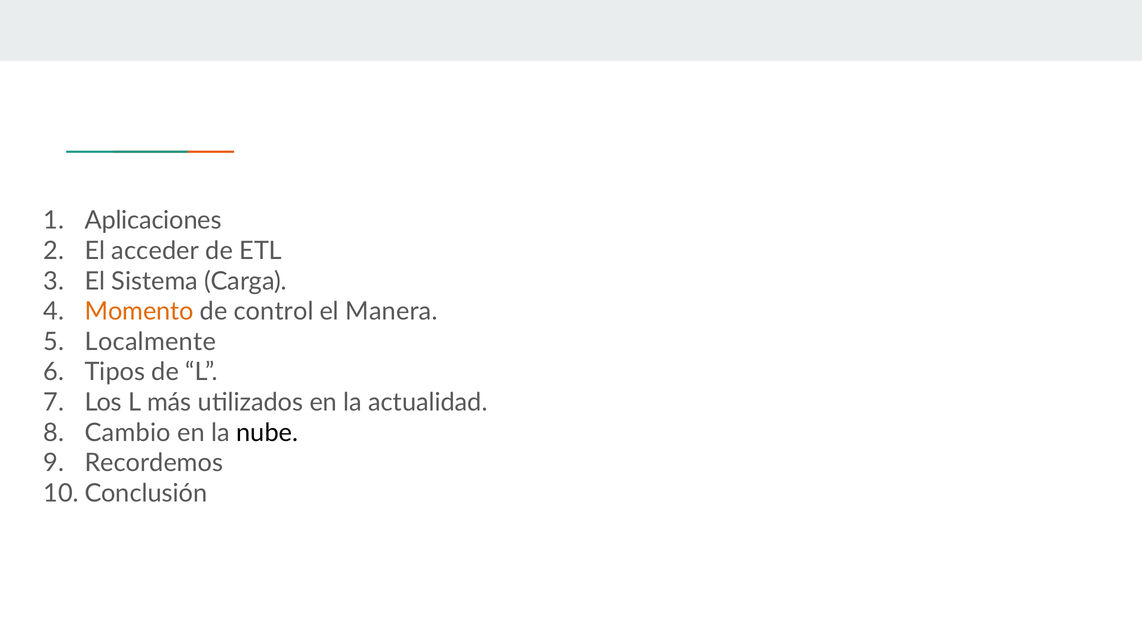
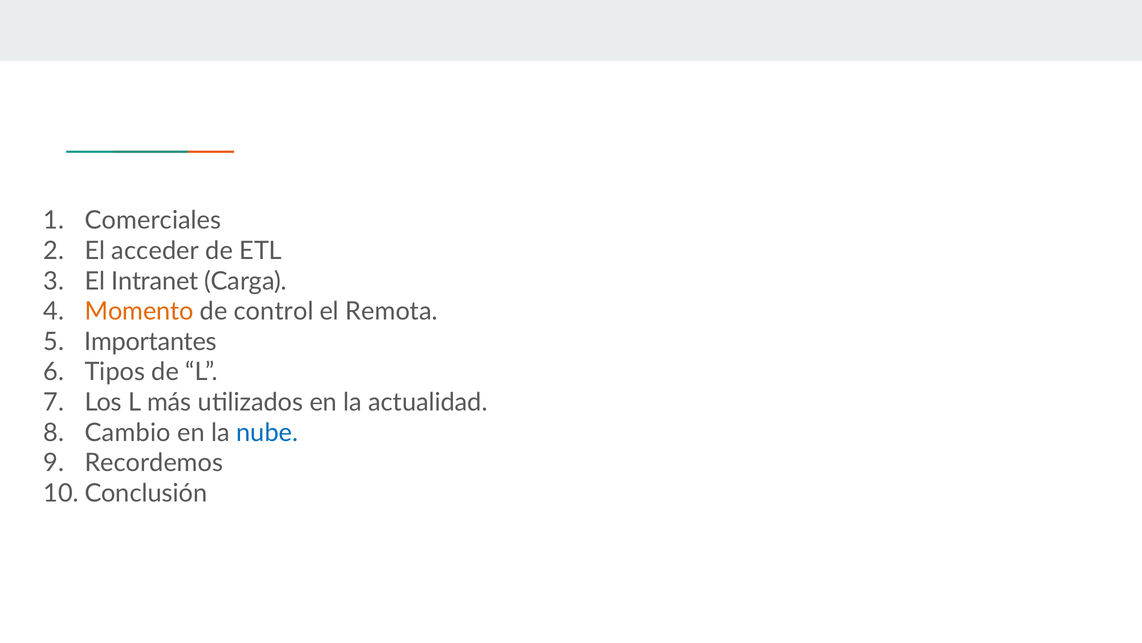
Aplicaciones: Aplicaciones -> Comerciales
Sistema: Sistema -> Intranet
Manera: Manera -> Remota
Localmente: Localmente -> Importantes
nube colour: black -> blue
